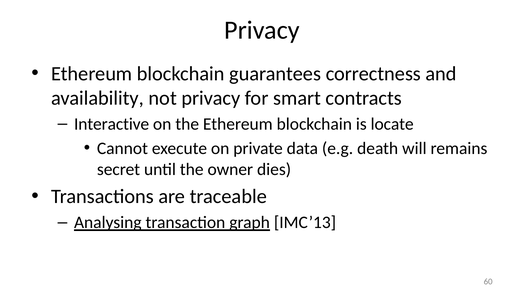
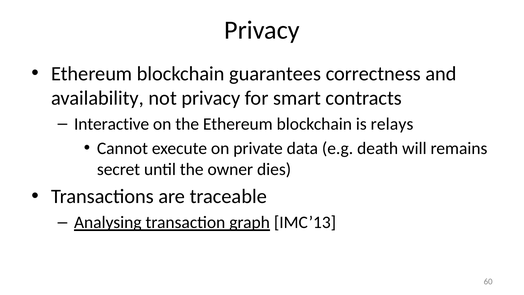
locate: locate -> relays
